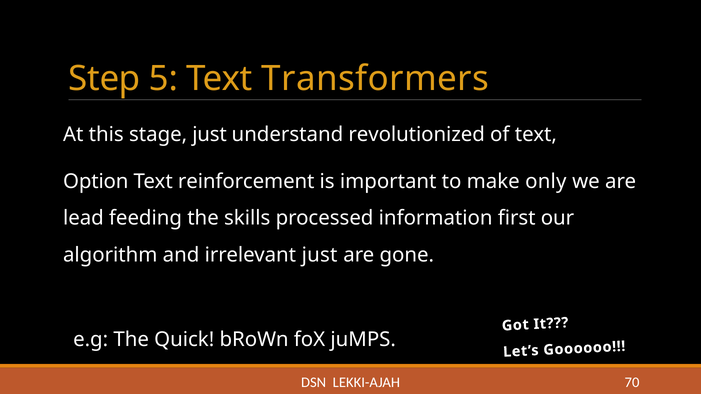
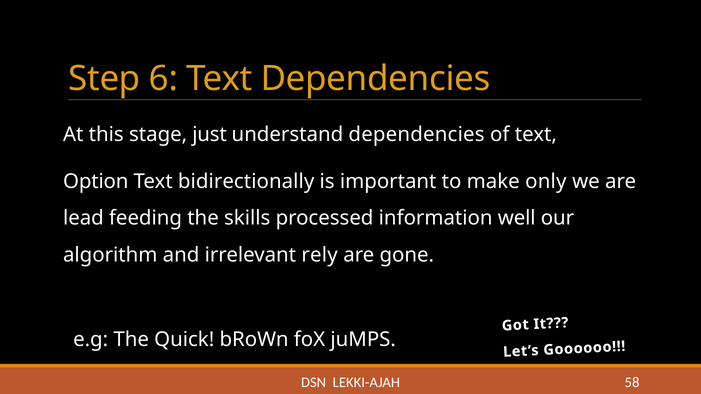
5: 5 -> 6
Text Transformers: Transformers -> Dependencies
understand revolutionized: revolutionized -> dependencies
reinforcement: reinforcement -> bidirectionally
first: first -> well
irrelevant just: just -> rely
70: 70 -> 58
